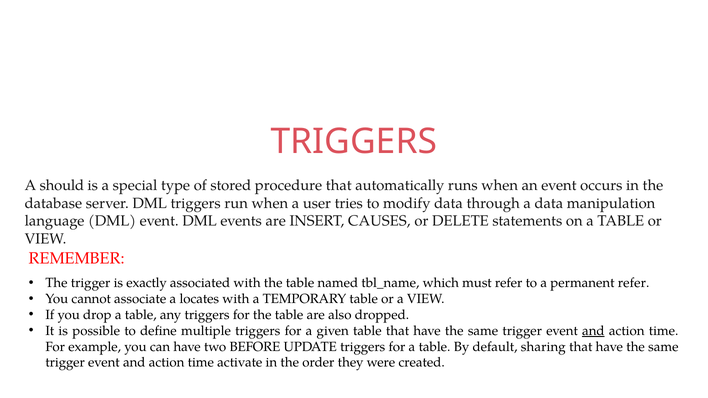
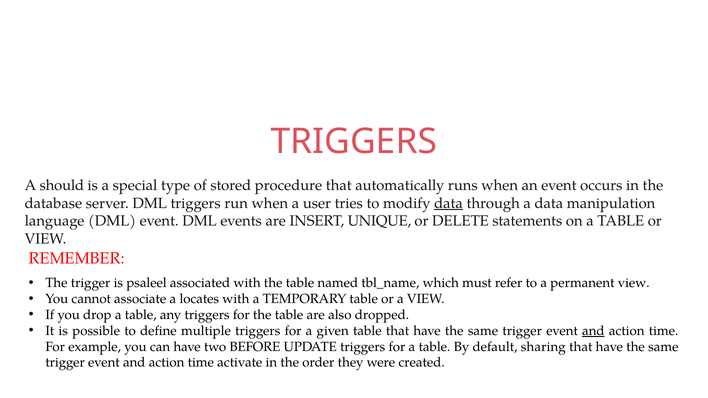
data at (448, 203) underline: none -> present
CAUSES: CAUSES -> UNIQUE
exactly: exactly -> psaleel
permanent refer: refer -> view
